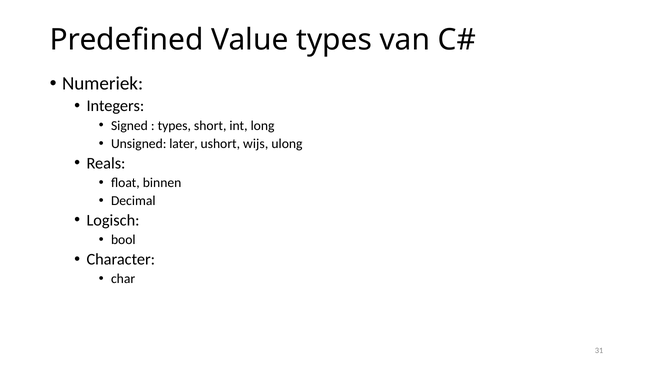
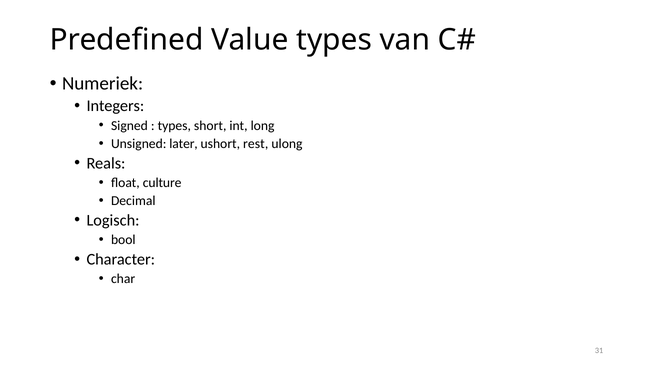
wijs: wijs -> rest
binnen: binnen -> culture
